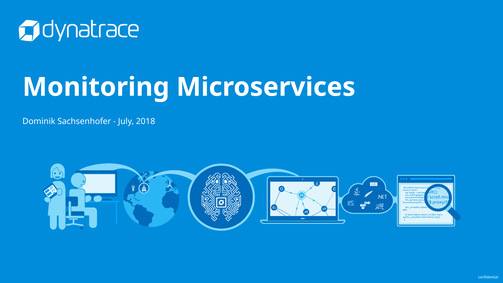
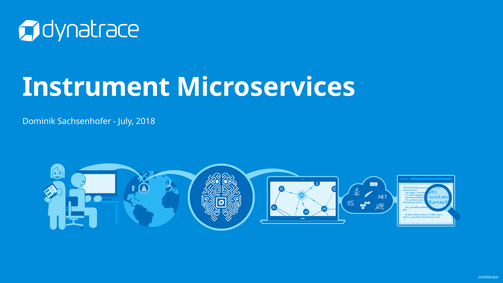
Monitoring: Monitoring -> Instrument
